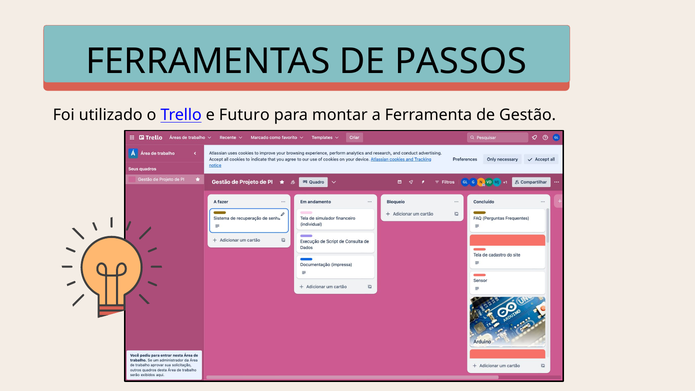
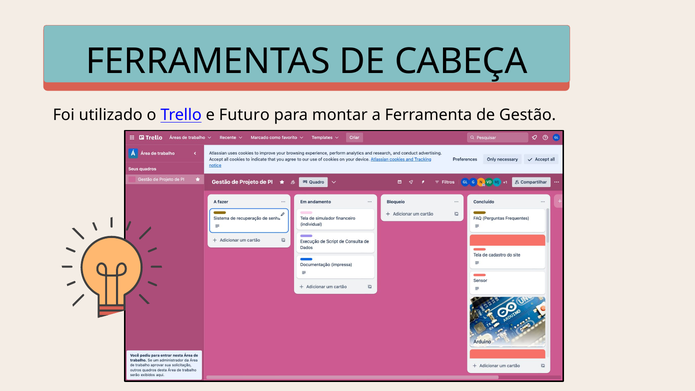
PASSOS: PASSOS -> CABEÇA
